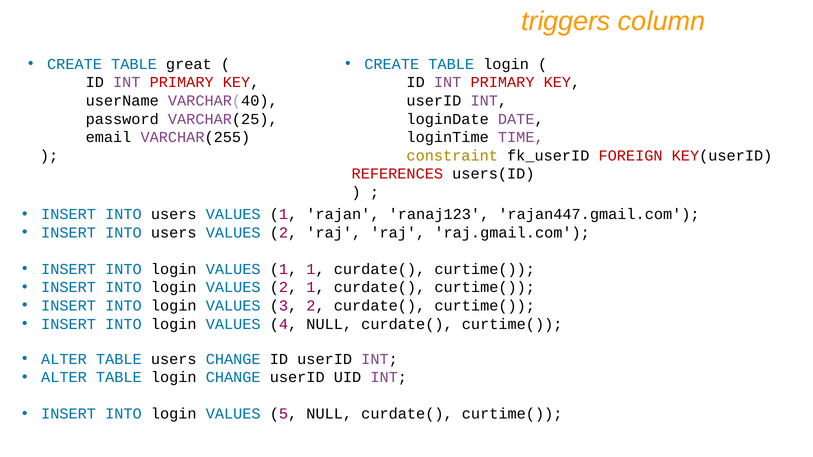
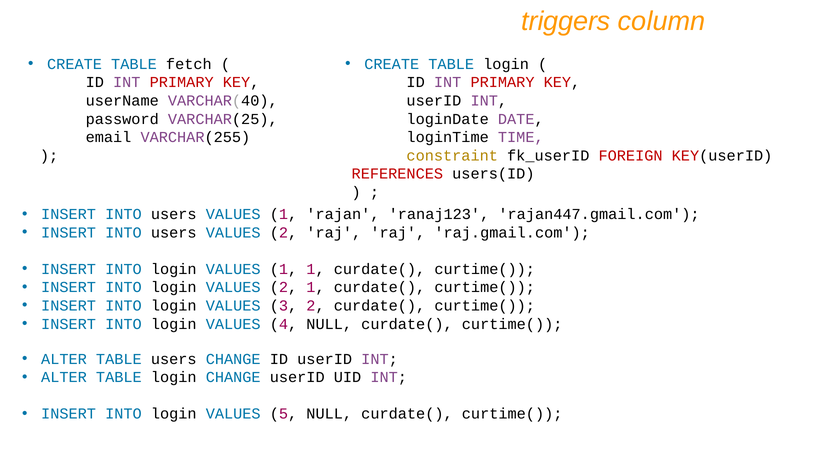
great: great -> fetch
